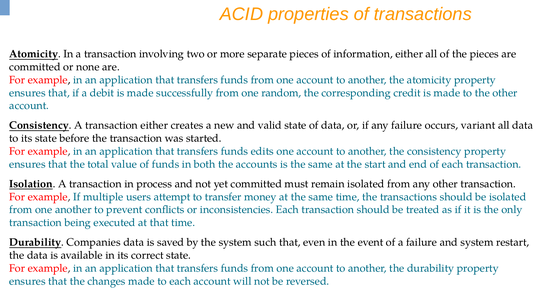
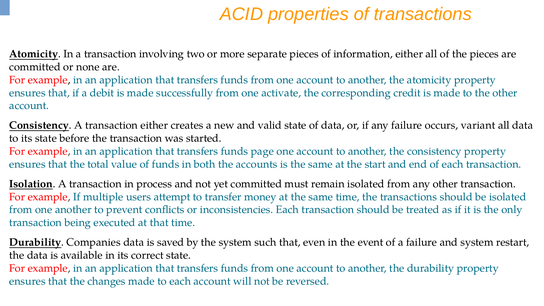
random: random -> activate
edits: edits -> page
